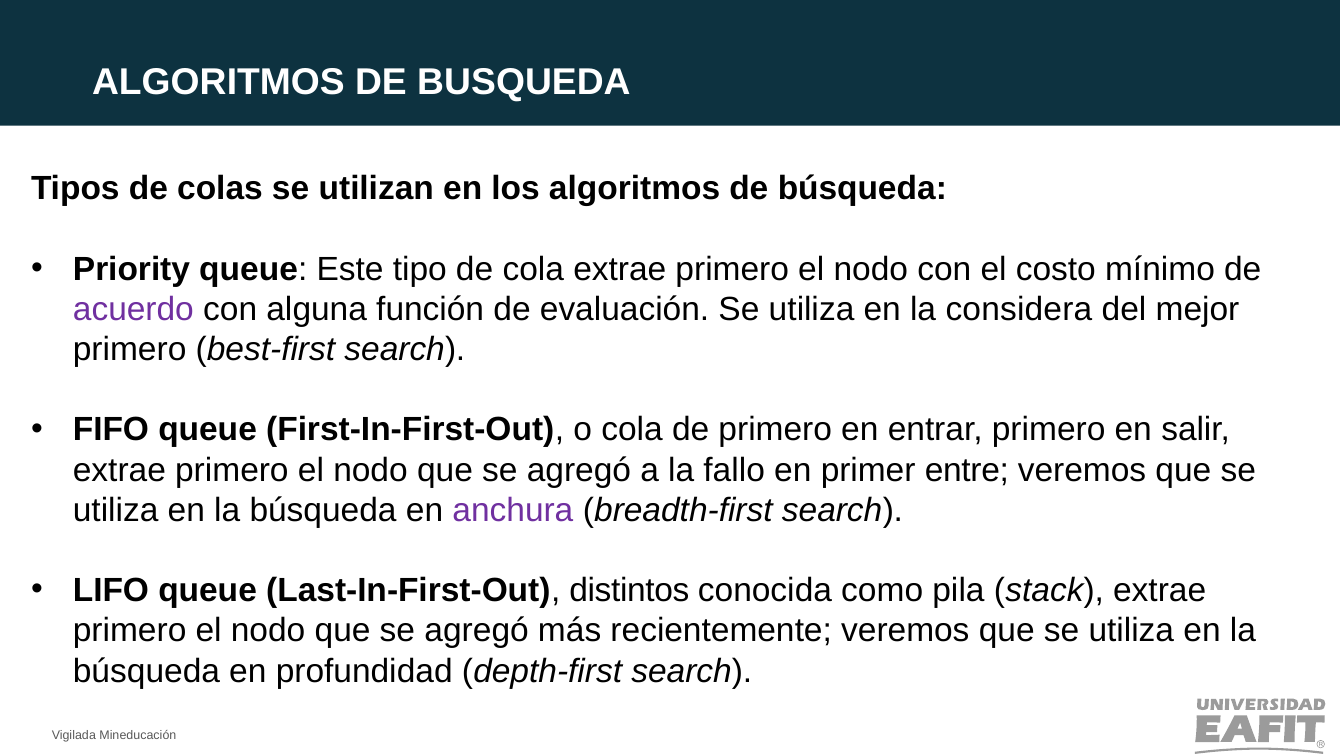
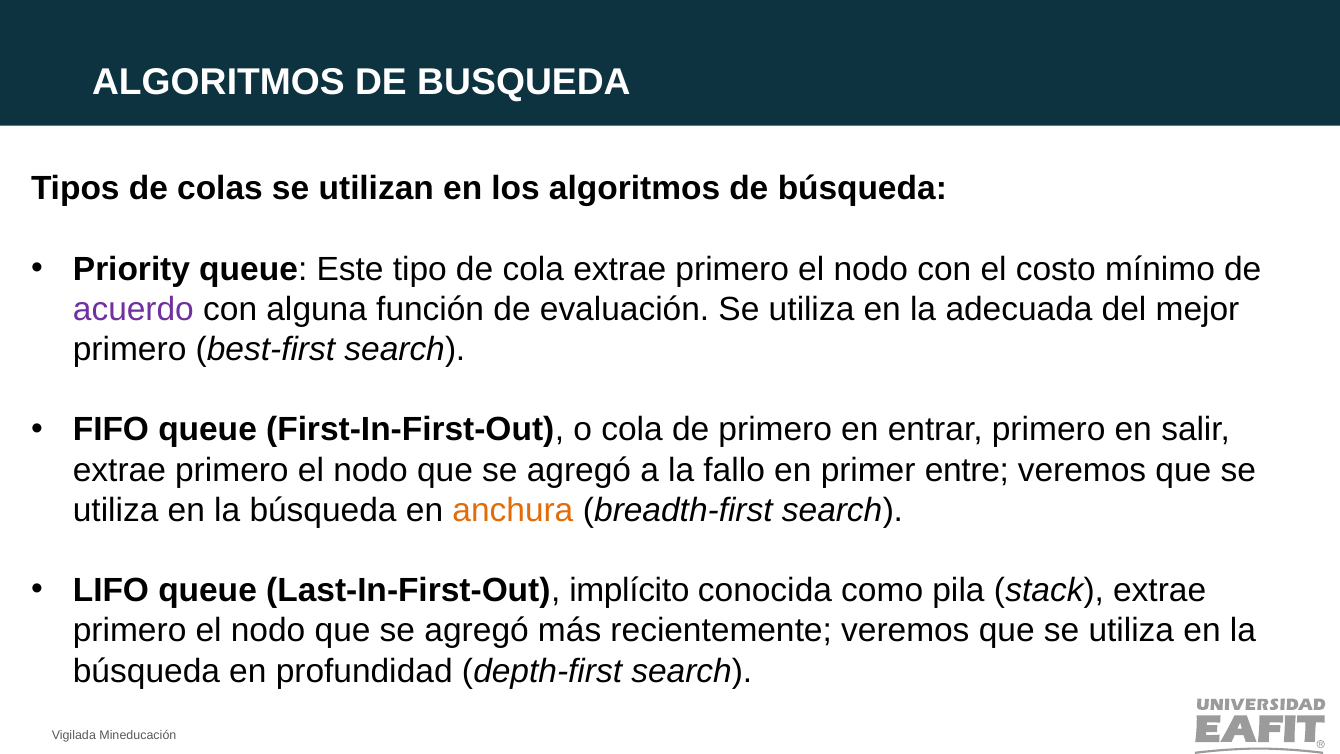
considera: considera -> adecuada
anchura colour: purple -> orange
distintos: distintos -> implícito
